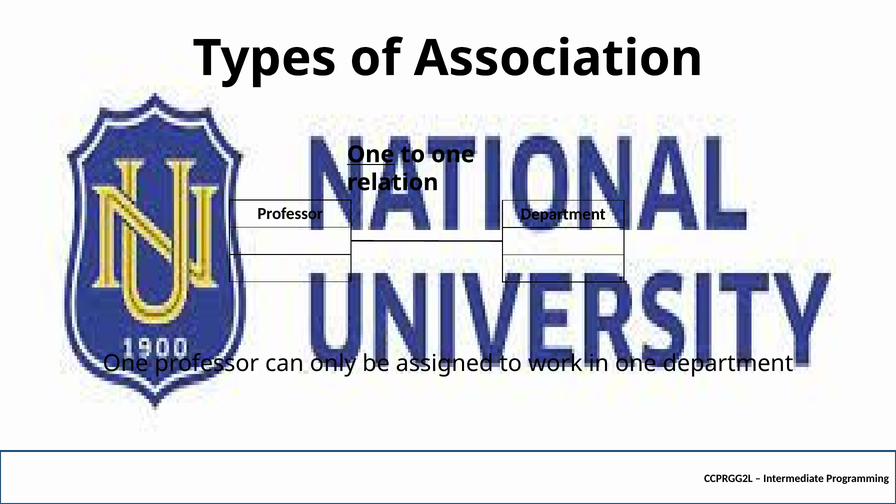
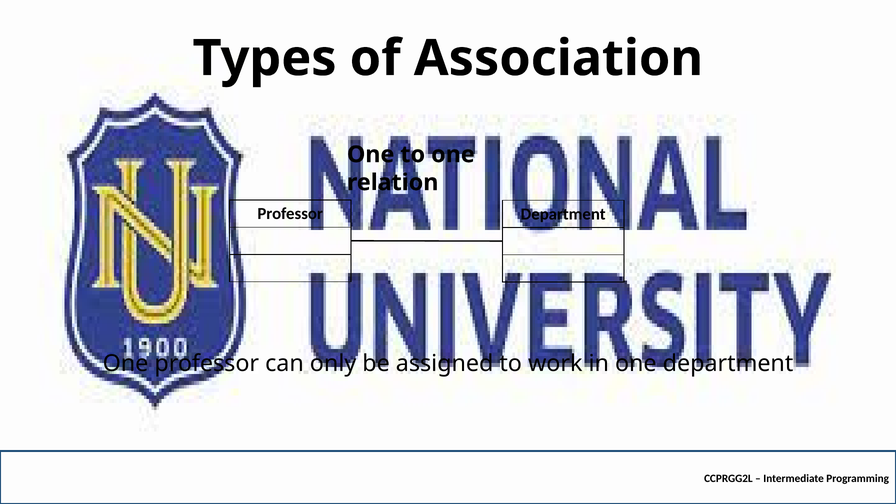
One at (371, 154) underline: present -> none
